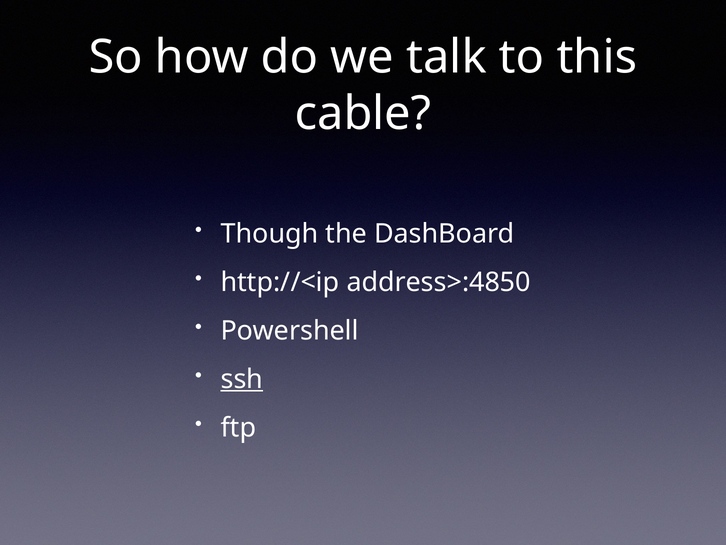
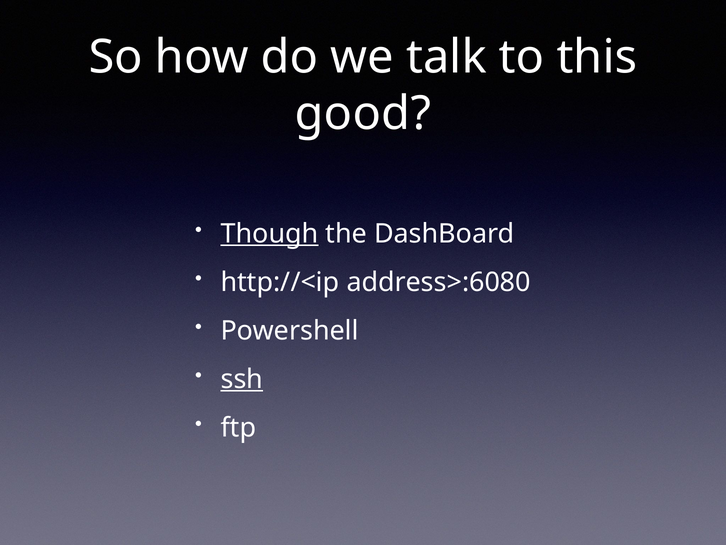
cable: cable -> good
Though underline: none -> present
address>:4850: address>:4850 -> address>:6080
